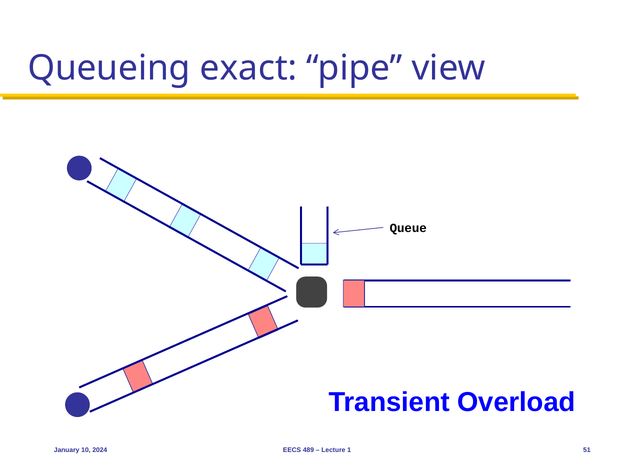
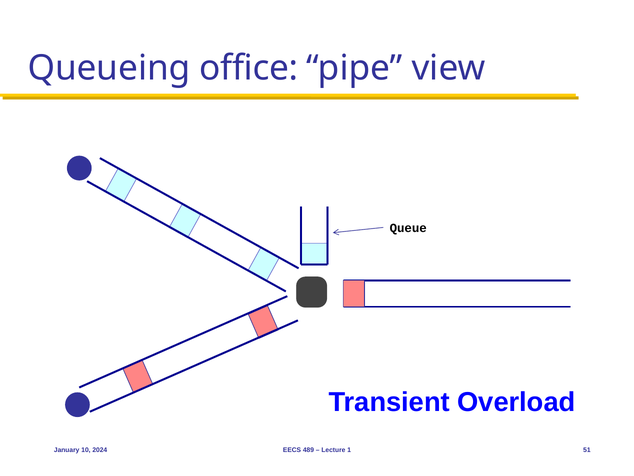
exact: exact -> office
